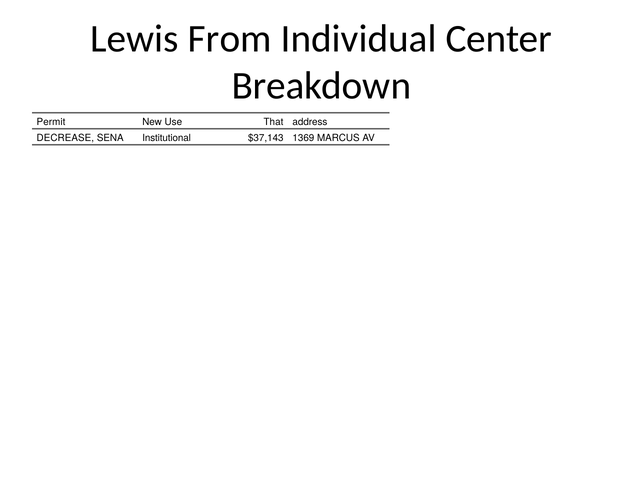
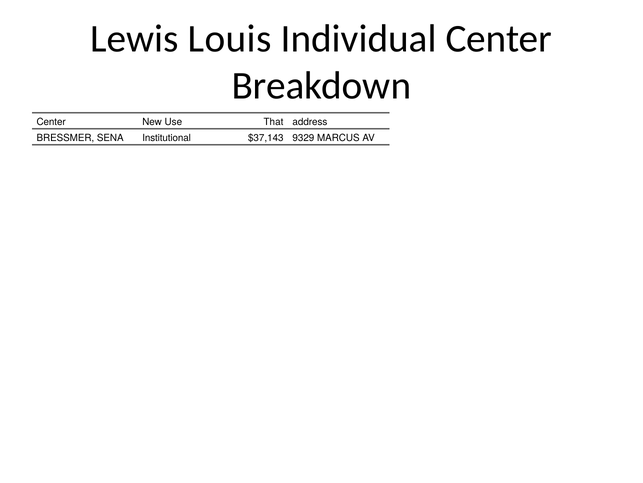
From: From -> Louis
Permit at (51, 122): Permit -> Center
DECREASE: DECREASE -> BRESSMER
1369: 1369 -> 9329
